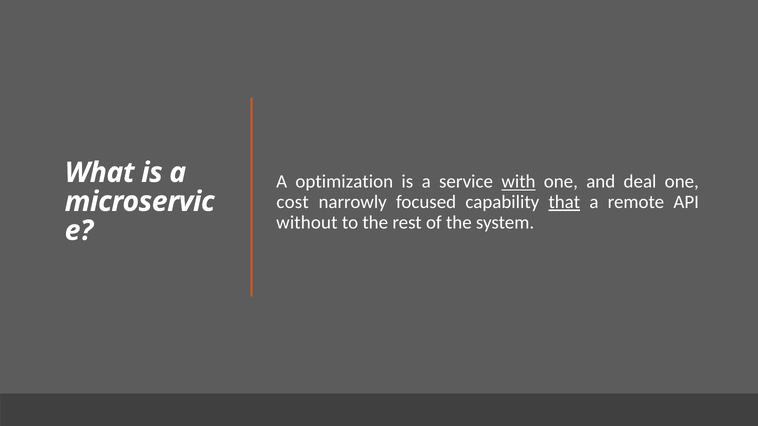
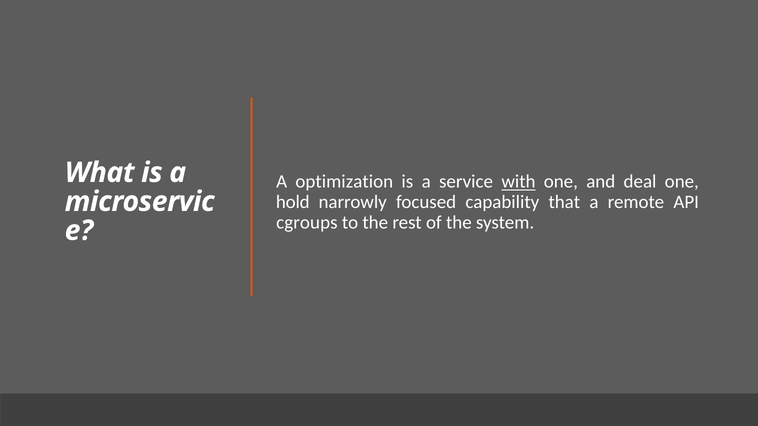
cost: cost -> hold
that underline: present -> none
without: without -> cgroups
